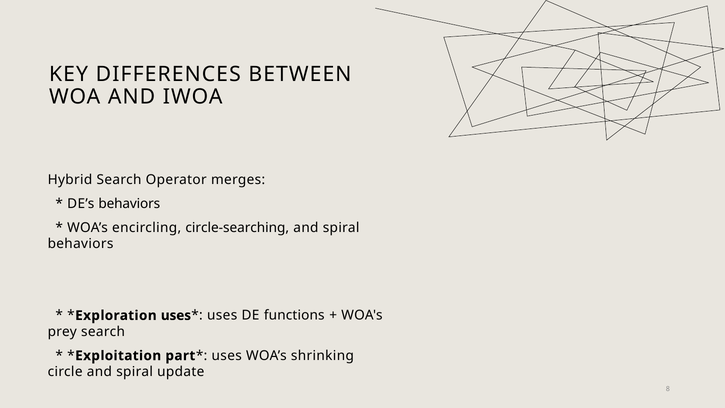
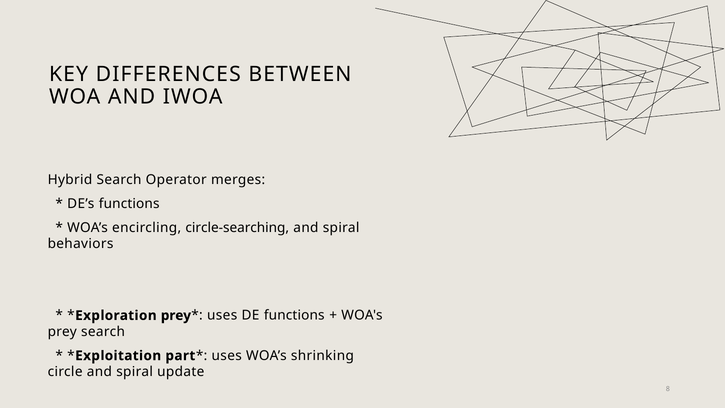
DE’s behaviors: behaviors -> functions
Exploration uses: uses -> prey
